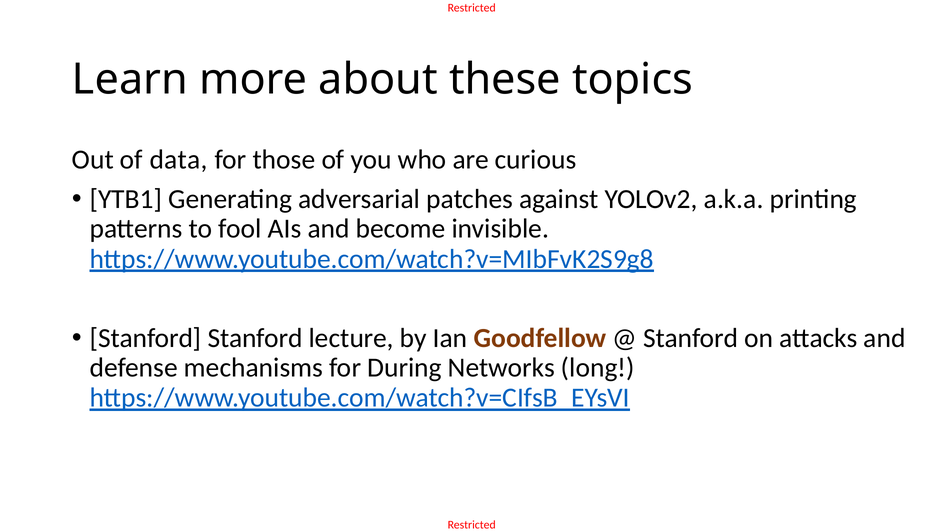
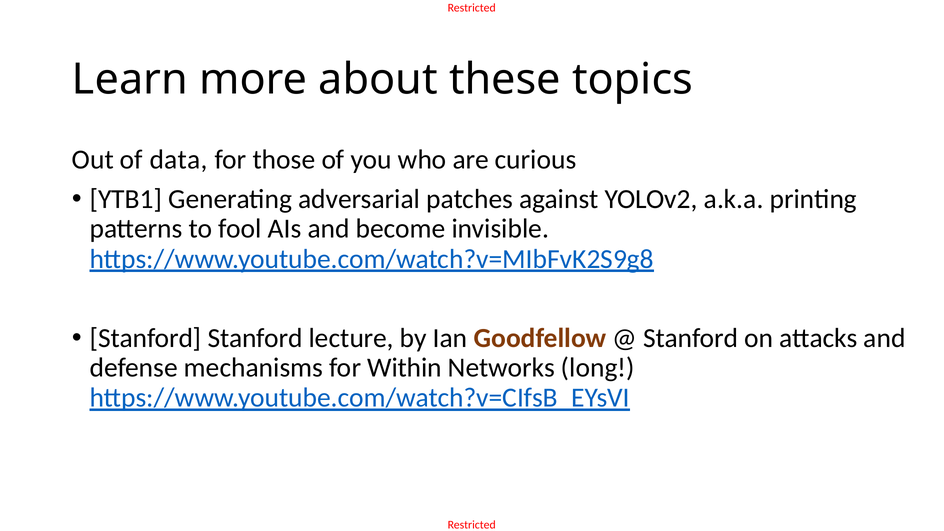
During: During -> Within
